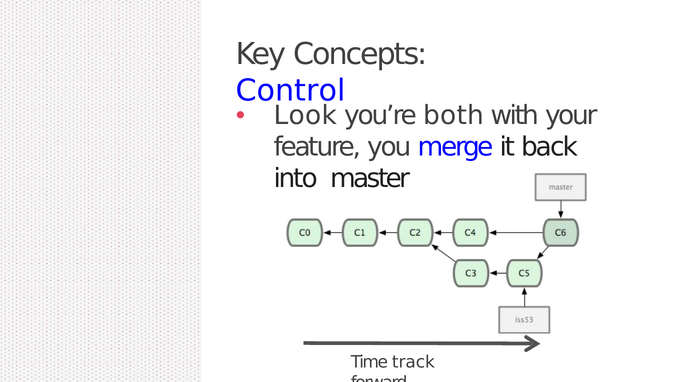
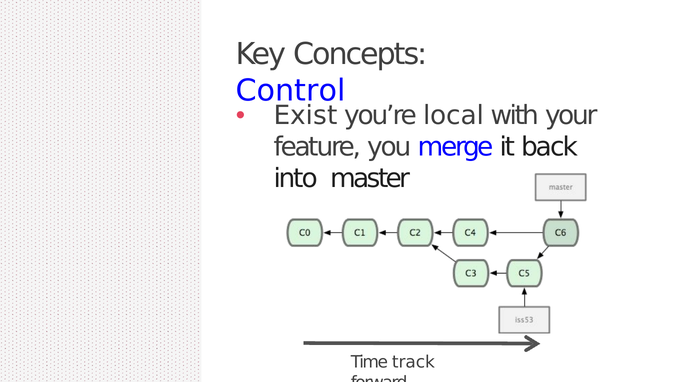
Look: Look -> Exist
both: both -> local
